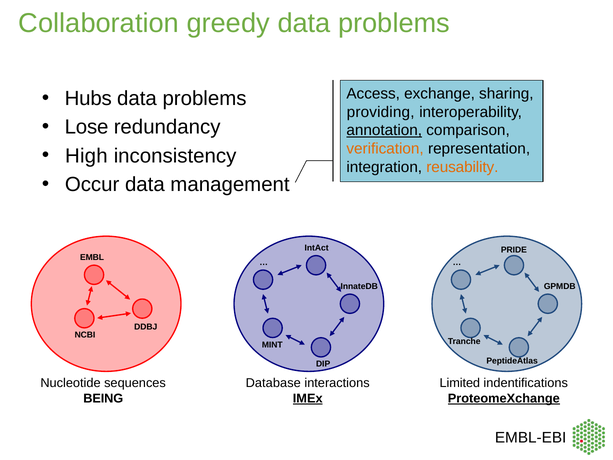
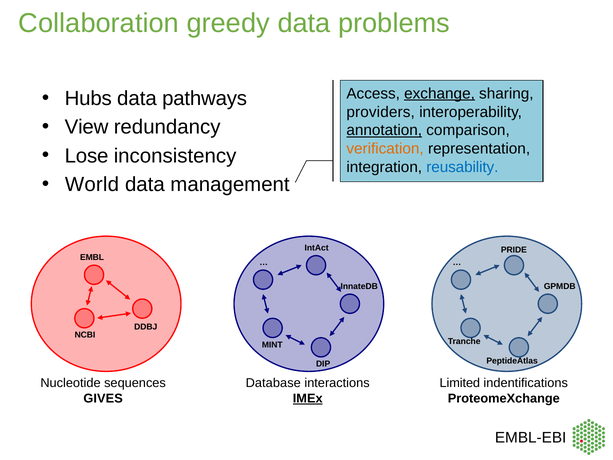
exchange underline: none -> present
problems at (205, 99): problems -> pathways
providing: providing -> providers
Lose: Lose -> View
High: High -> Lose
reusability colour: orange -> blue
Occur: Occur -> World
BEING: BEING -> GIVES
ProteomeXchange underline: present -> none
